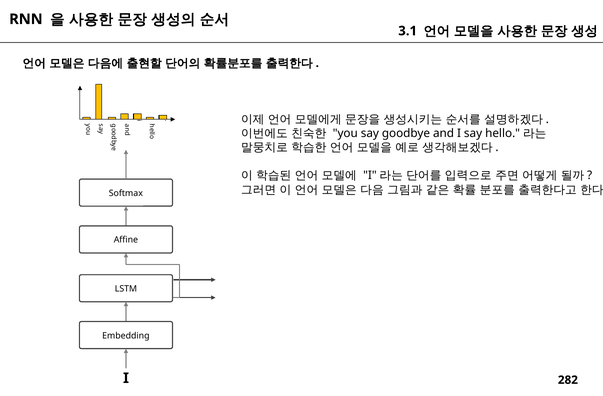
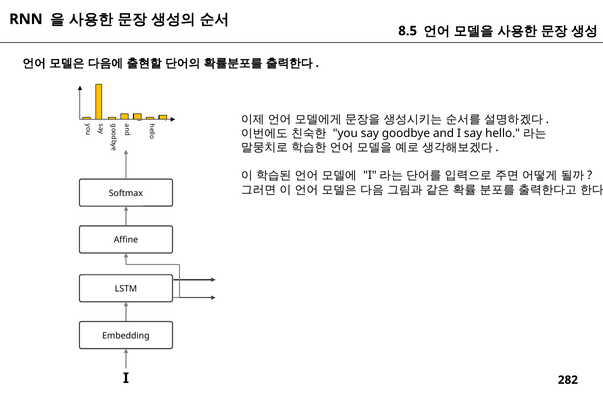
3.1: 3.1 -> 8.5
